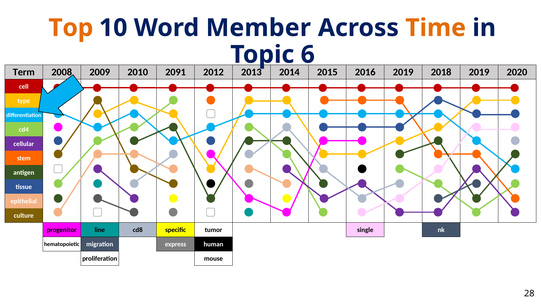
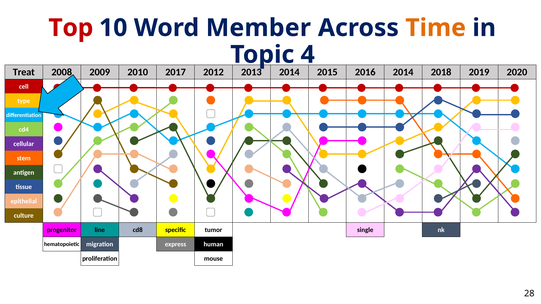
Top colour: orange -> red
6: 6 -> 4
Term: Term -> Treat
2091: 2091 -> 2017
2016 2019: 2019 -> 2014
